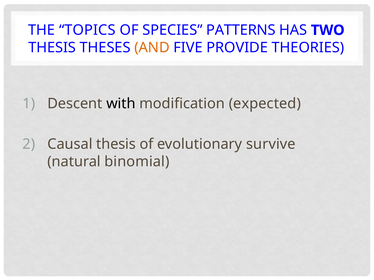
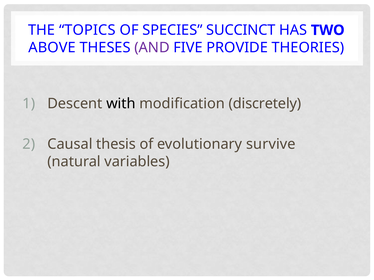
PATTERNS: PATTERNS -> SUCCINCT
THESIS at (52, 48): THESIS -> ABOVE
AND colour: orange -> purple
expected: expected -> discretely
binomial: binomial -> variables
